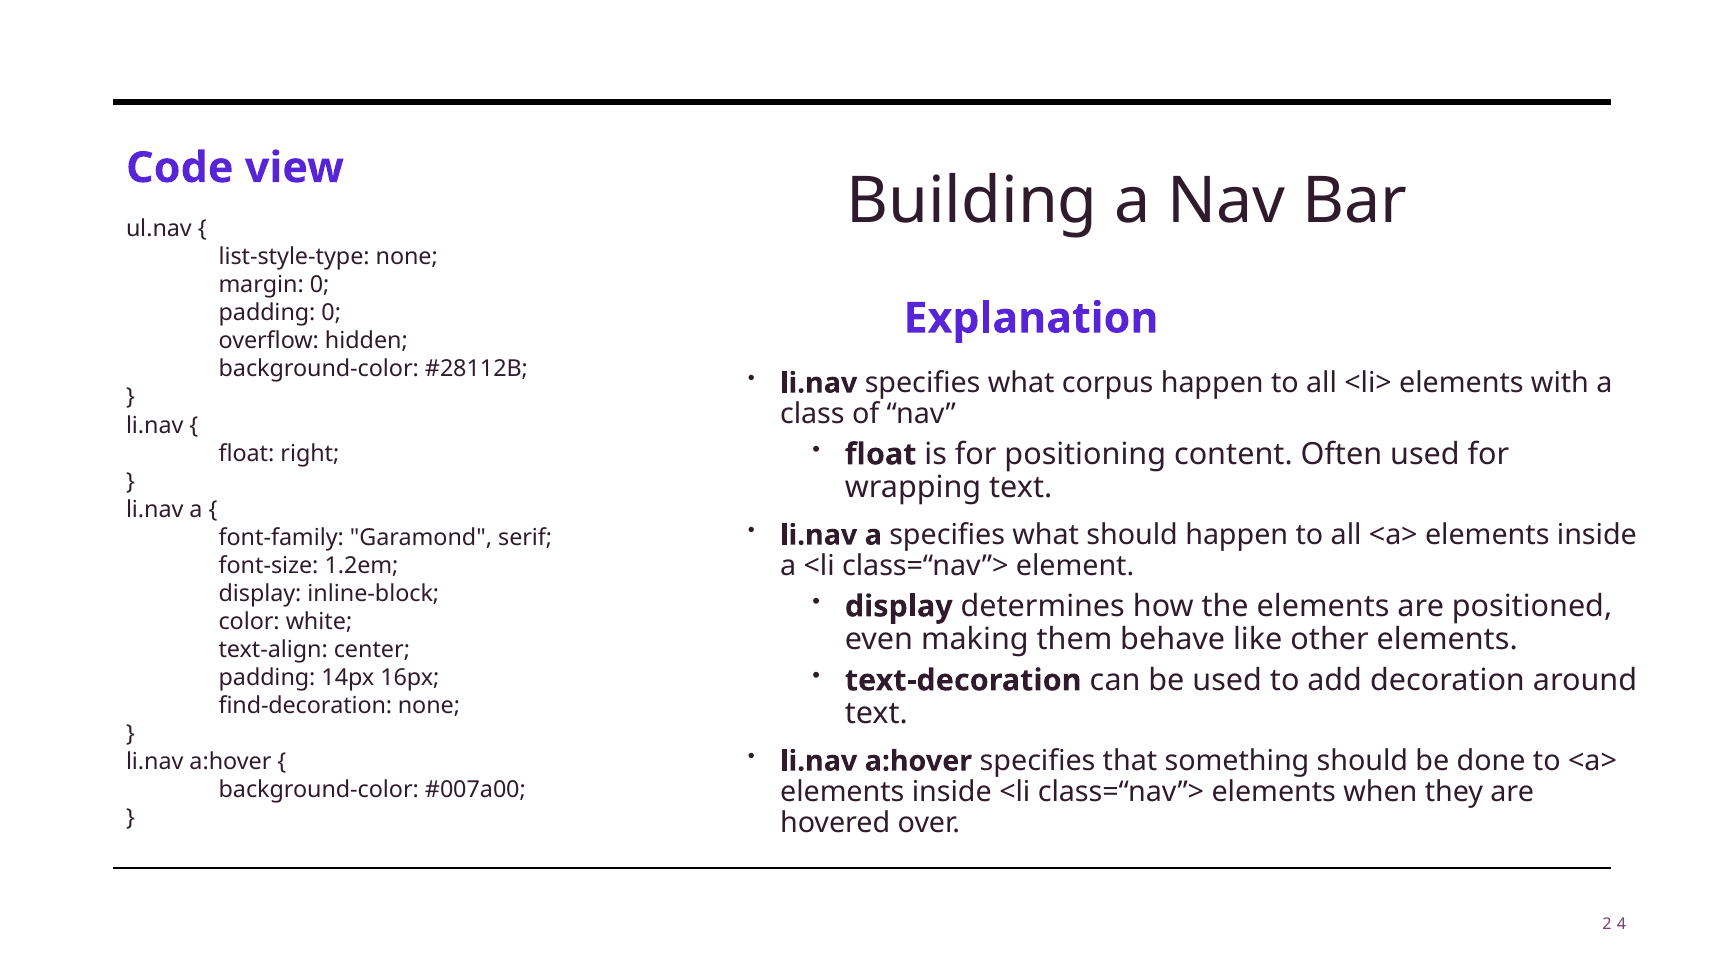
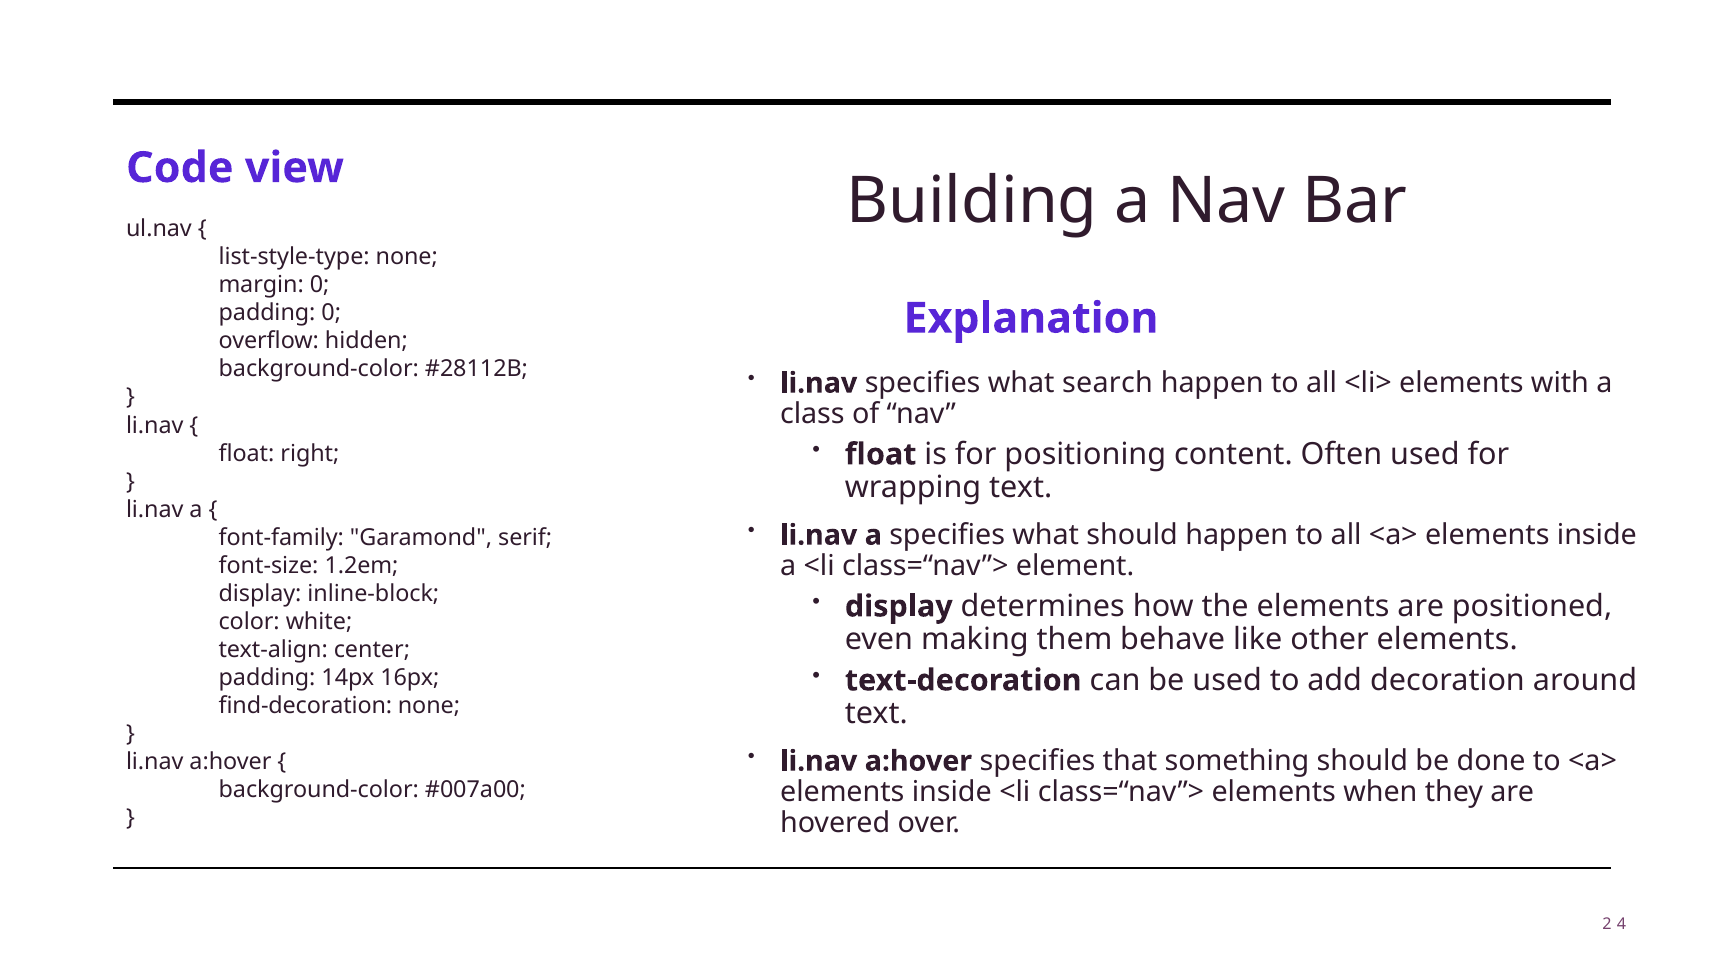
corpus: corpus -> search
